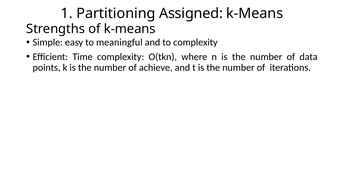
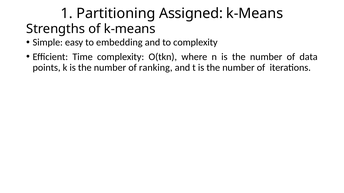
meaningful: meaningful -> embedding
achieve: achieve -> ranking
